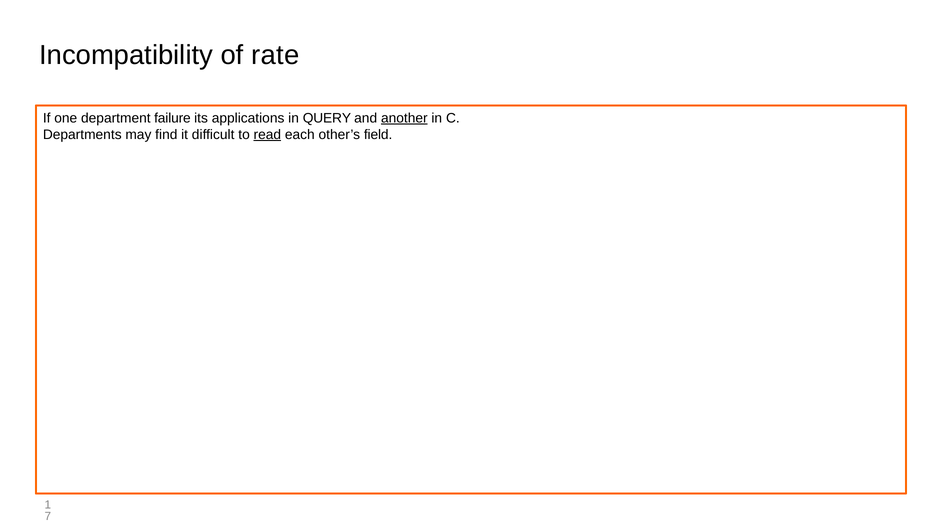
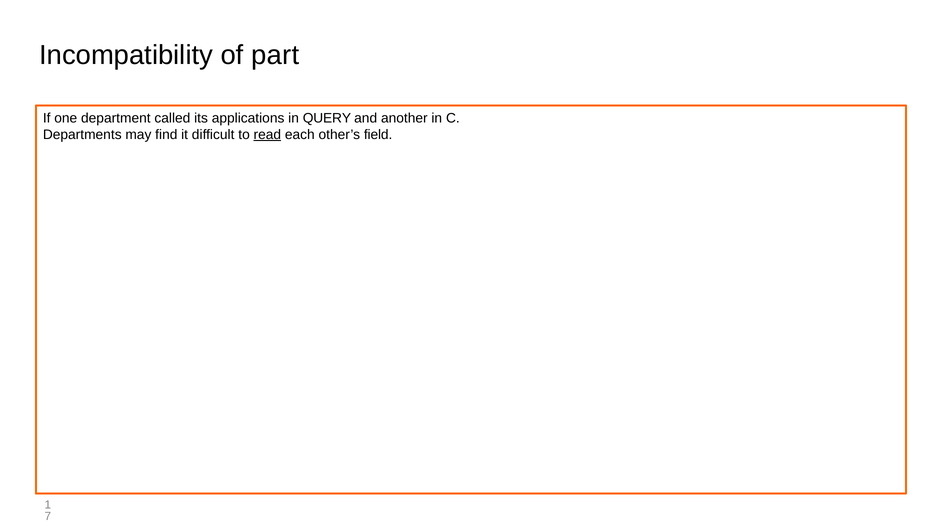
rate: rate -> part
failure: failure -> called
another underline: present -> none
